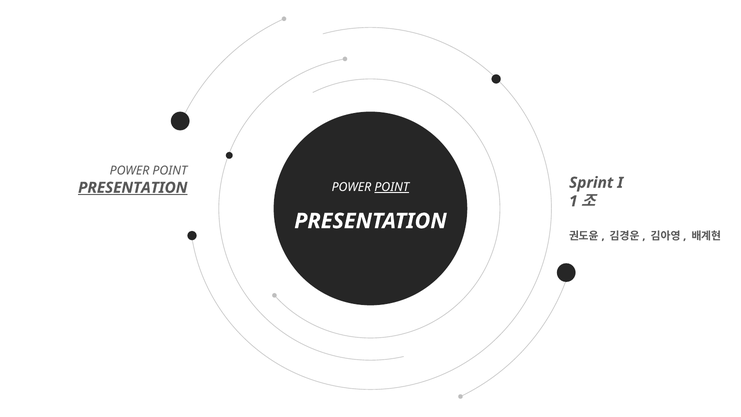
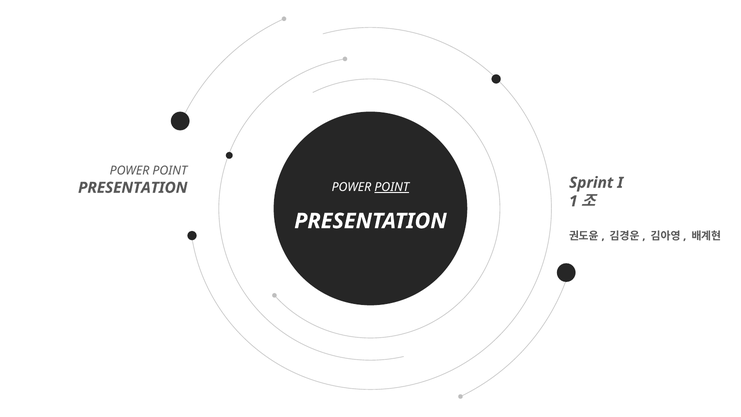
PRESENTATION at (133, 188) underline: present -> none
